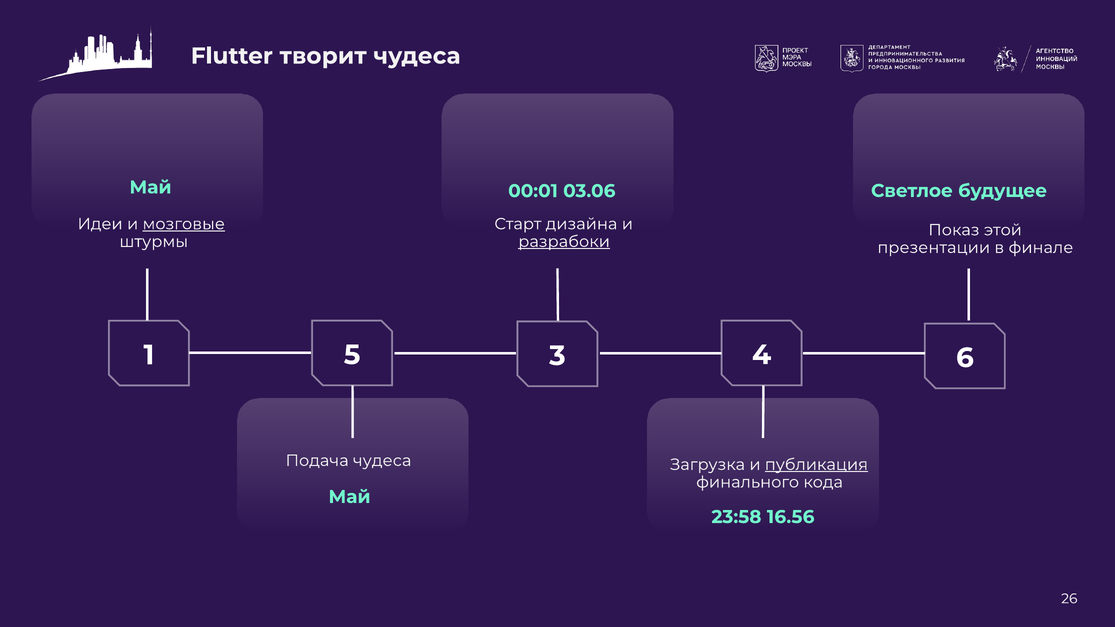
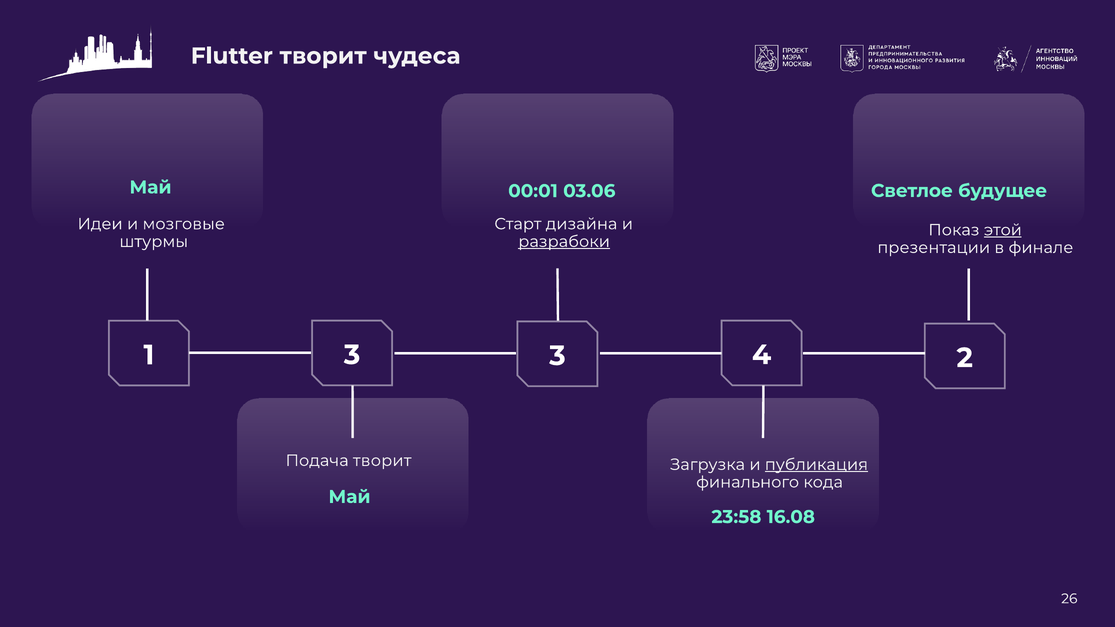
мозговые underline: present -> none
этой underline: none -> present
1 5: 5 -> 3
6: 6 -> 2
Подача чудеса: чудеса -> творит
16.56: 16.56 -> 16.08
